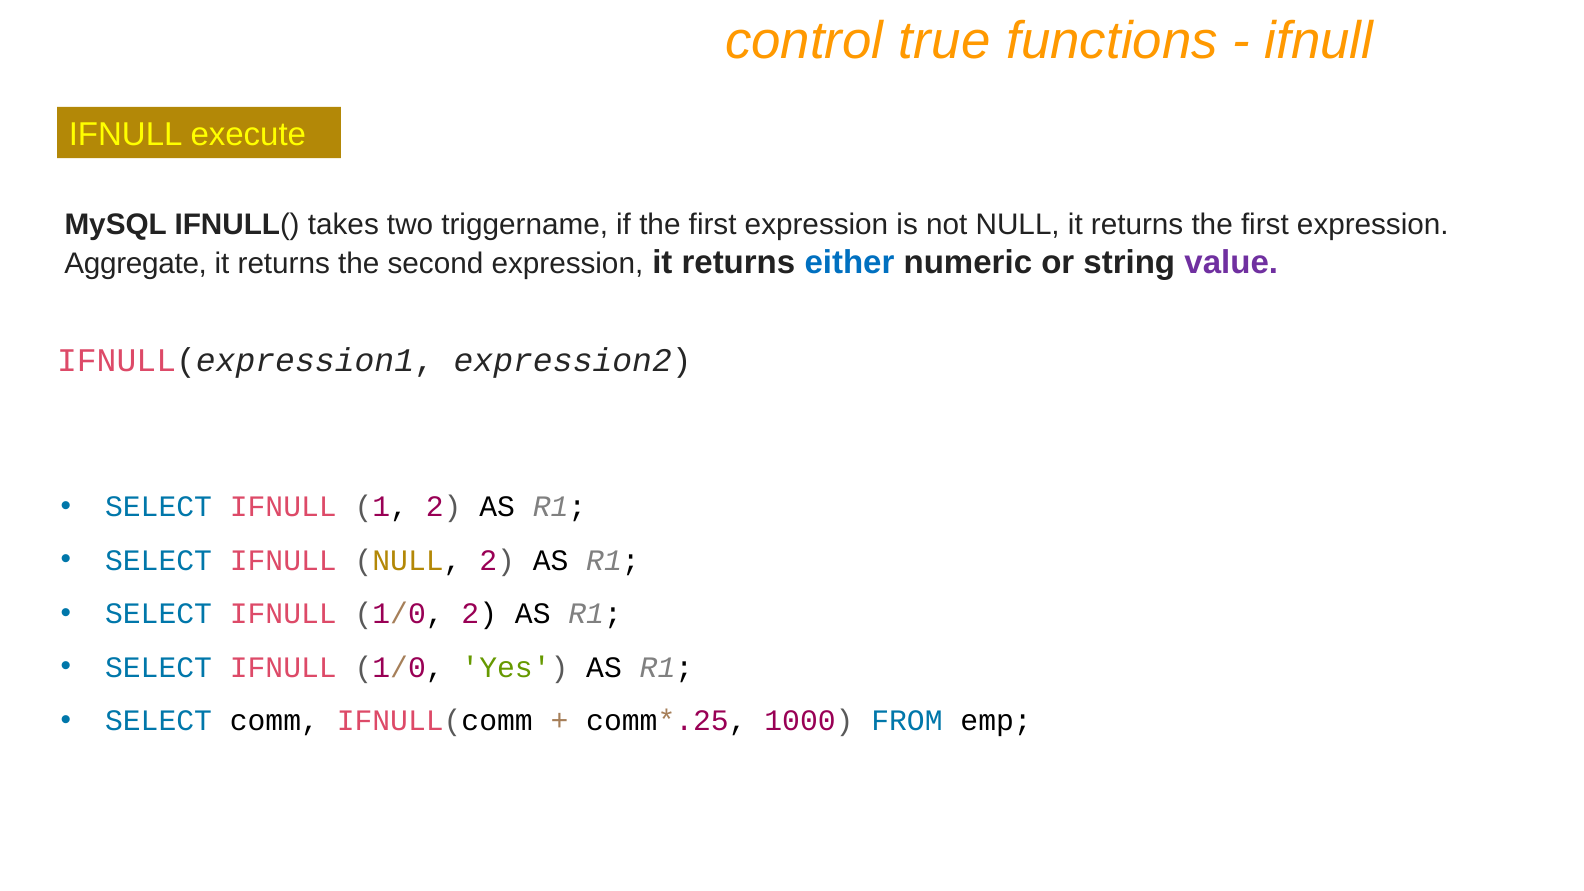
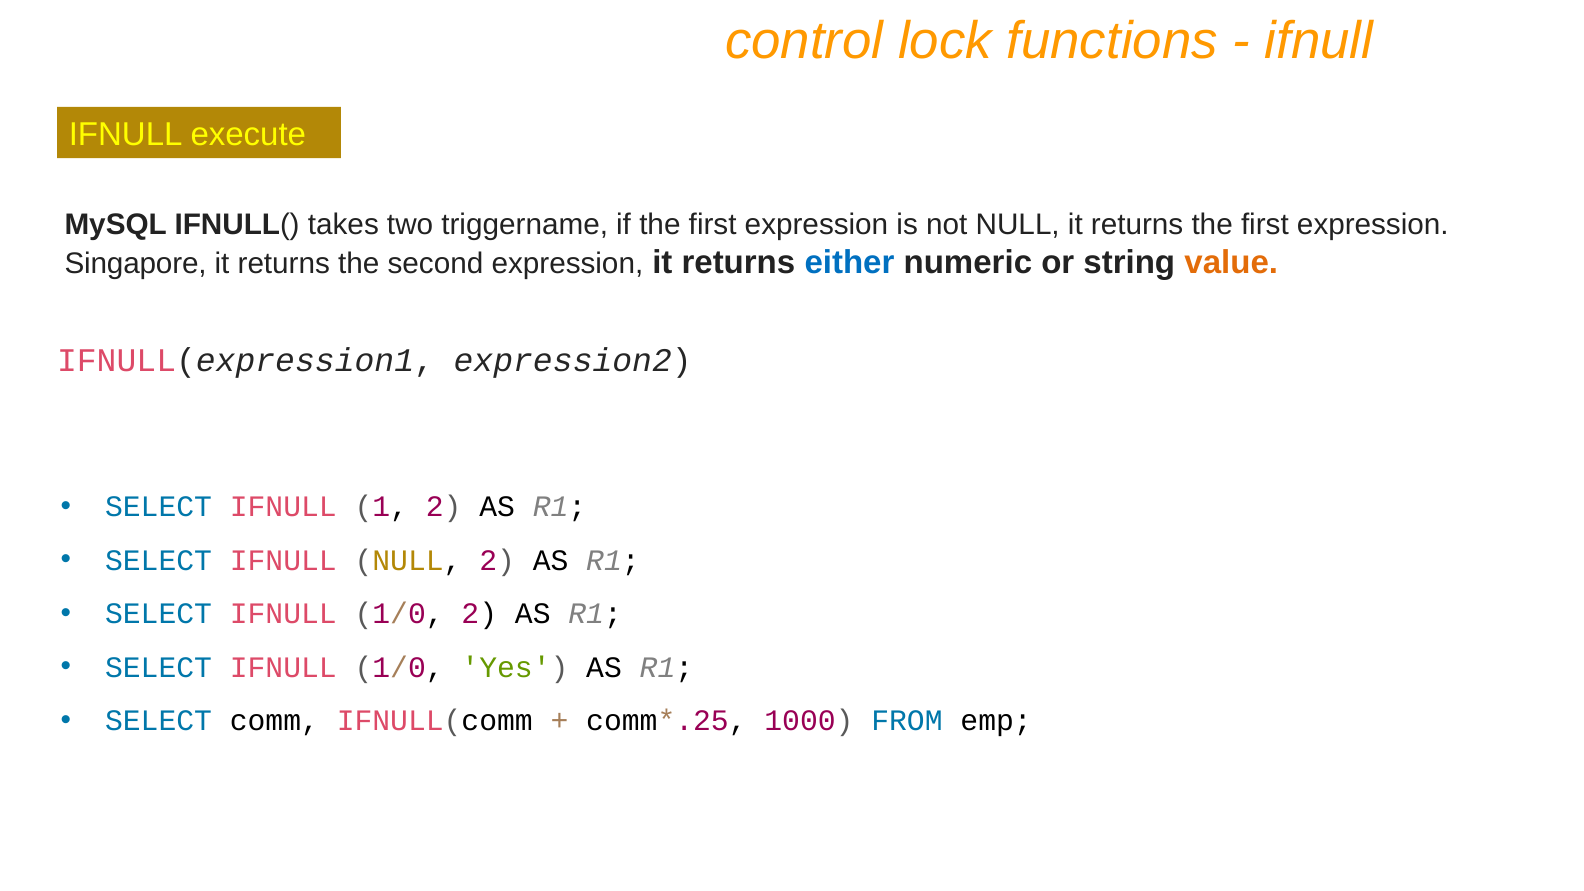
true: true -> lock
Aggregate: Aggregate -> Singapore
value colour: purple -> orange
